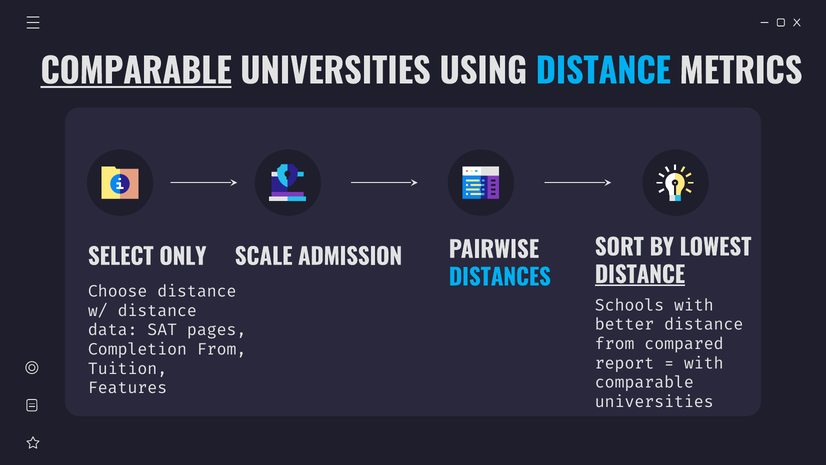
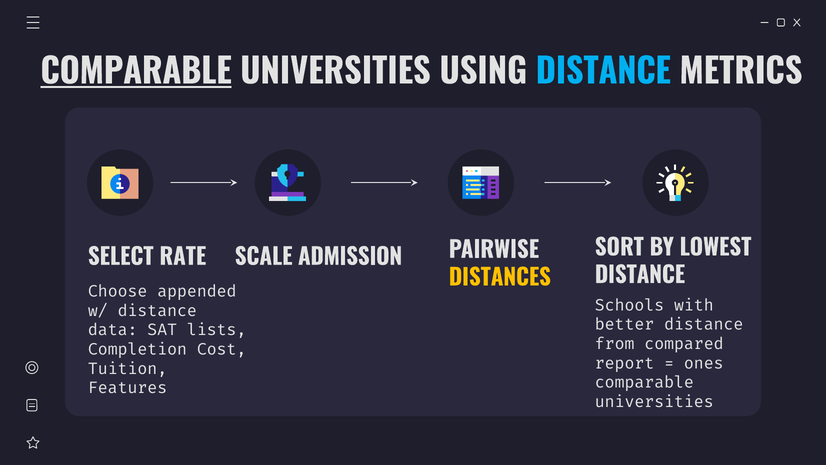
ONLY: ONLY -> RATE
DISTANCE at (640, 275) underline: present -> none
DISTANCES colour: light blue -> yellow
Choose distance: distance -> appended
pages: pages -> lists
Completion From: From -> Cost
with at (704, 363): with -> ones
